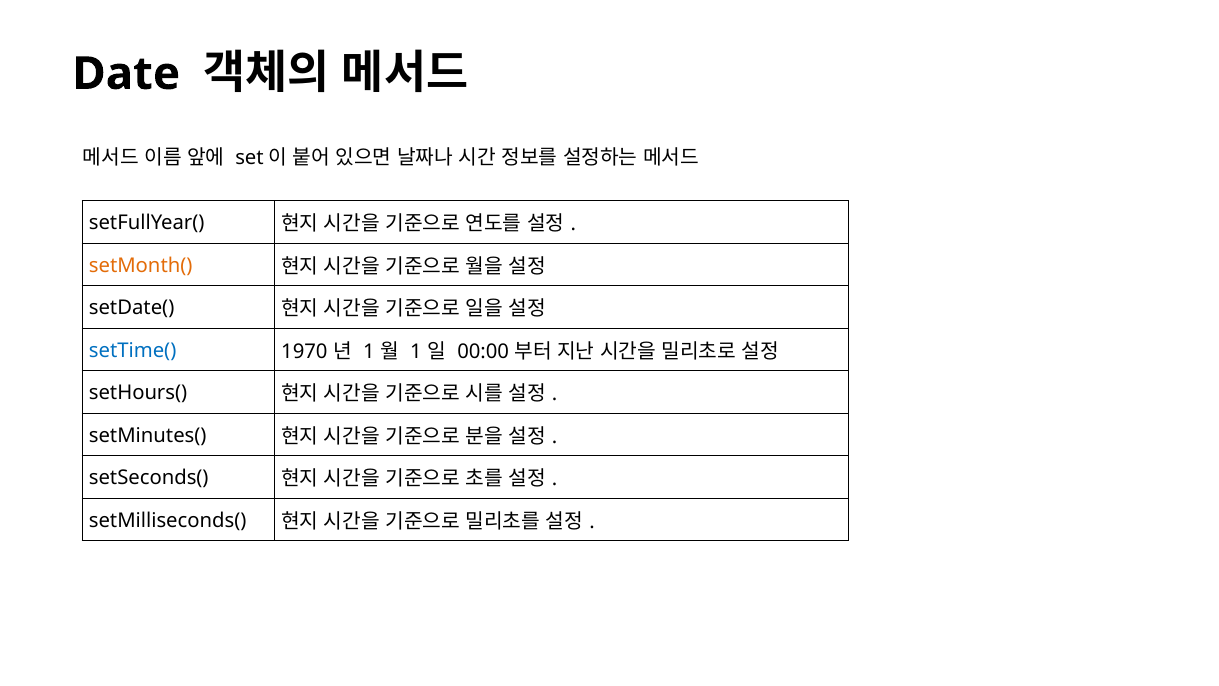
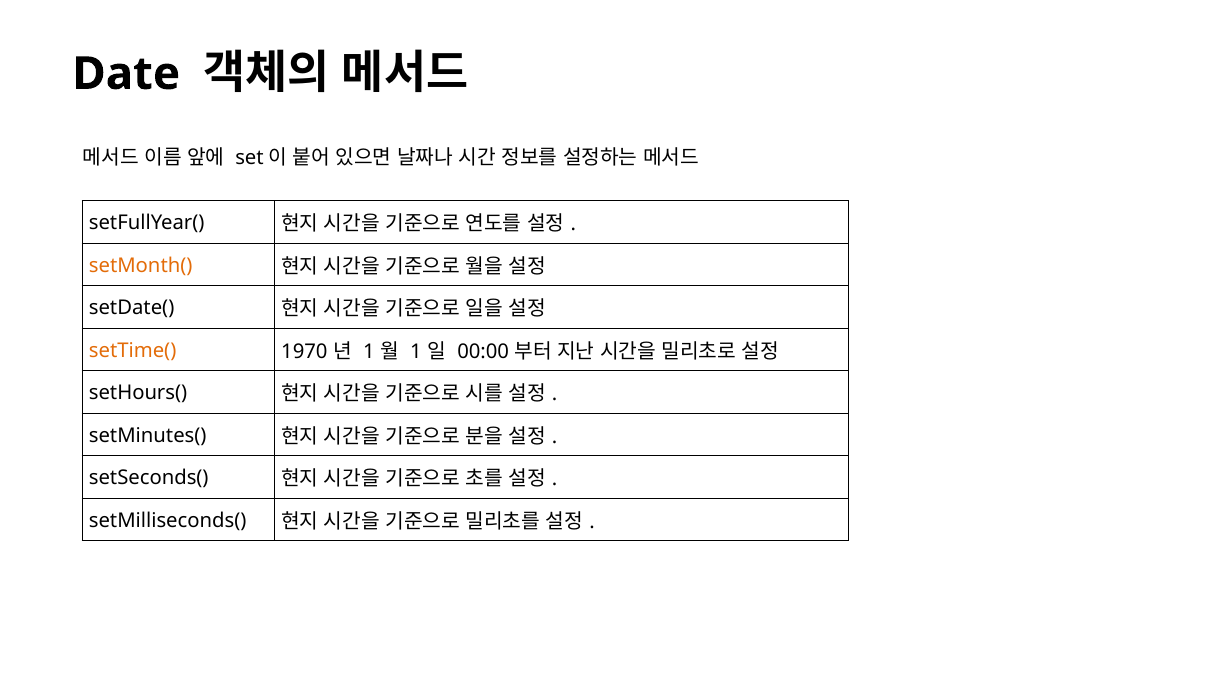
setTime( colour: blue -> orange
